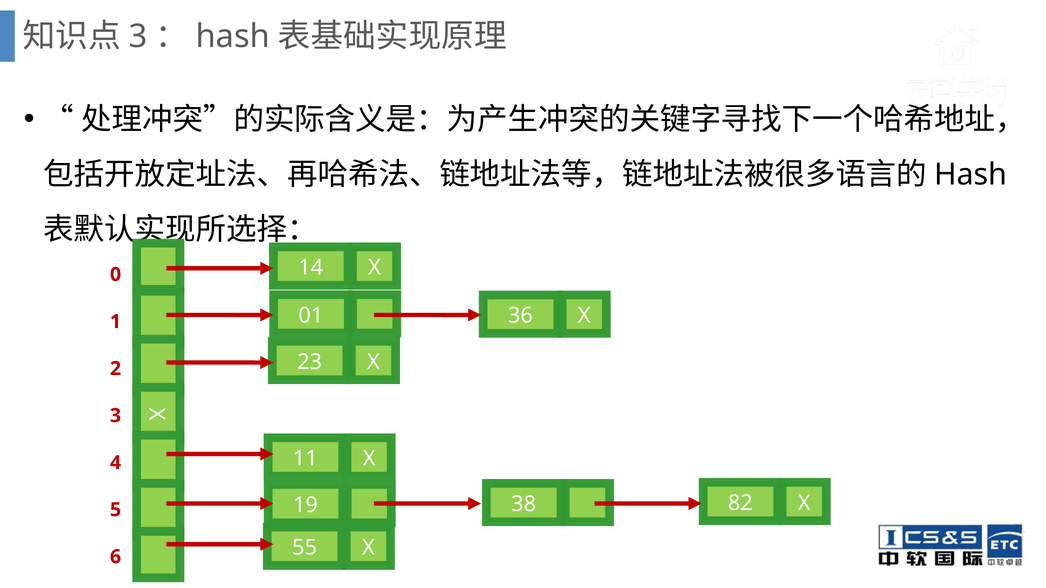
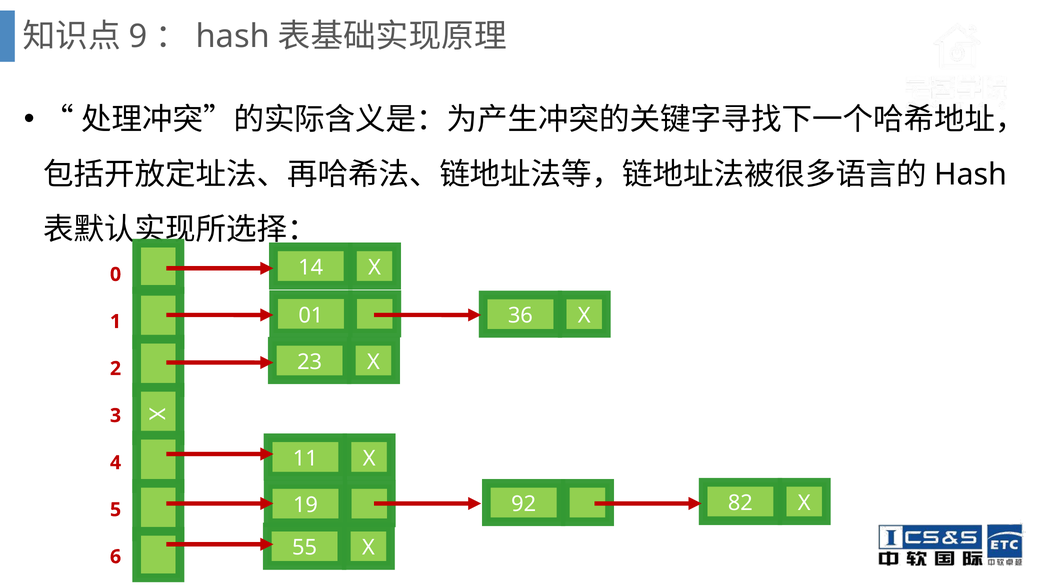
3 at (138, 36): 3 -> 9
38: 38 -> 92
